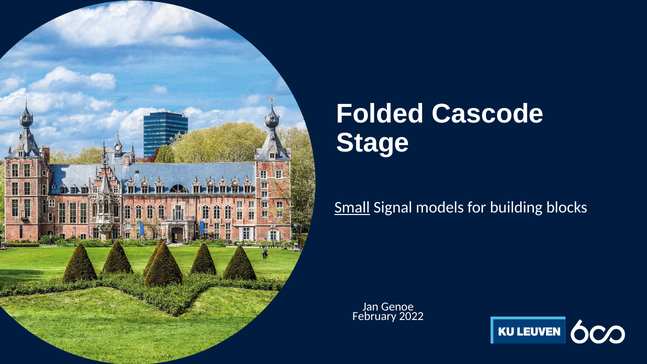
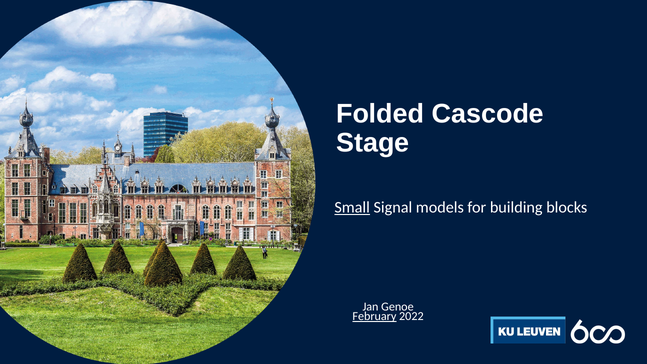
February underline: none -> present
